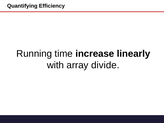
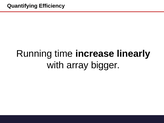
divide: divide -> bigger
